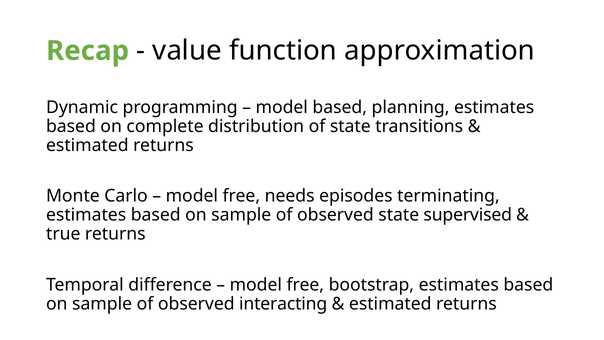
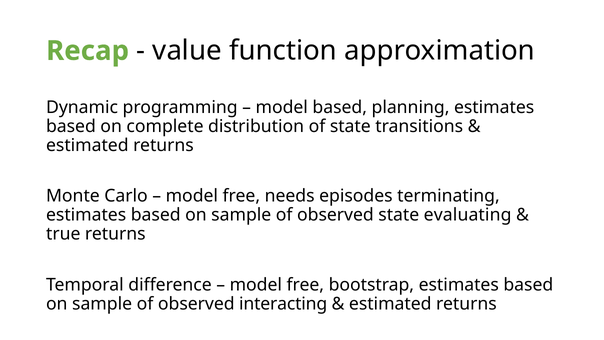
supervised: supervised -> evaluating
